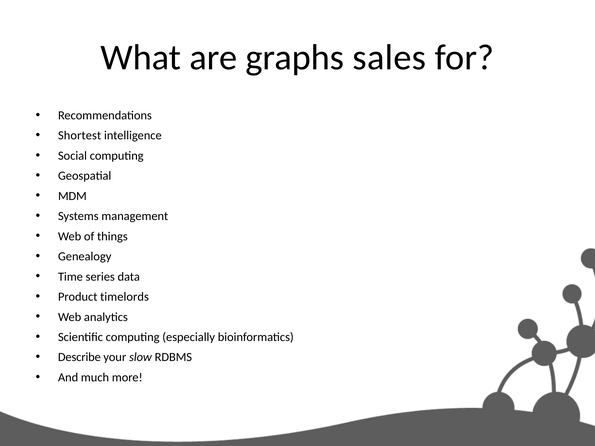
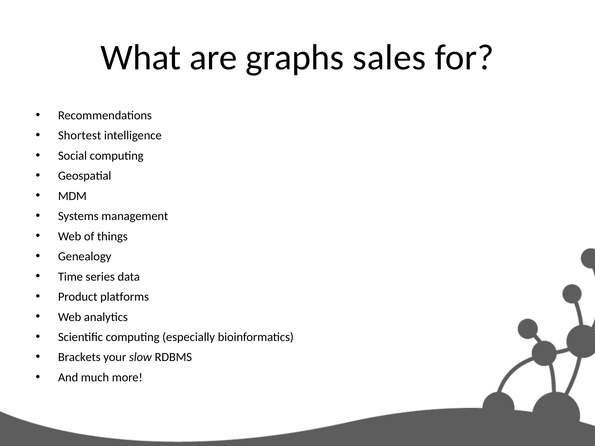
timelords: timelords -> platforms
Describe: Describe -> Brackets
